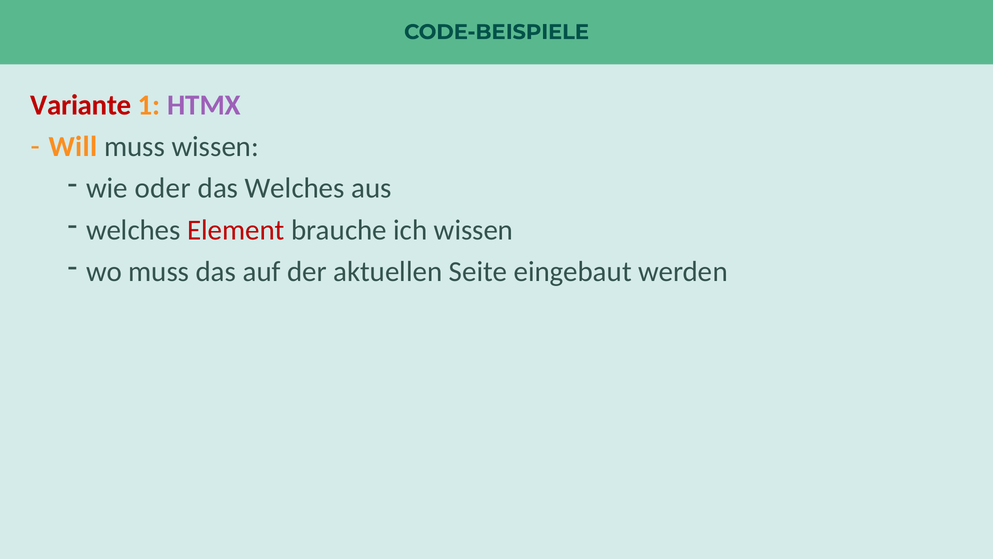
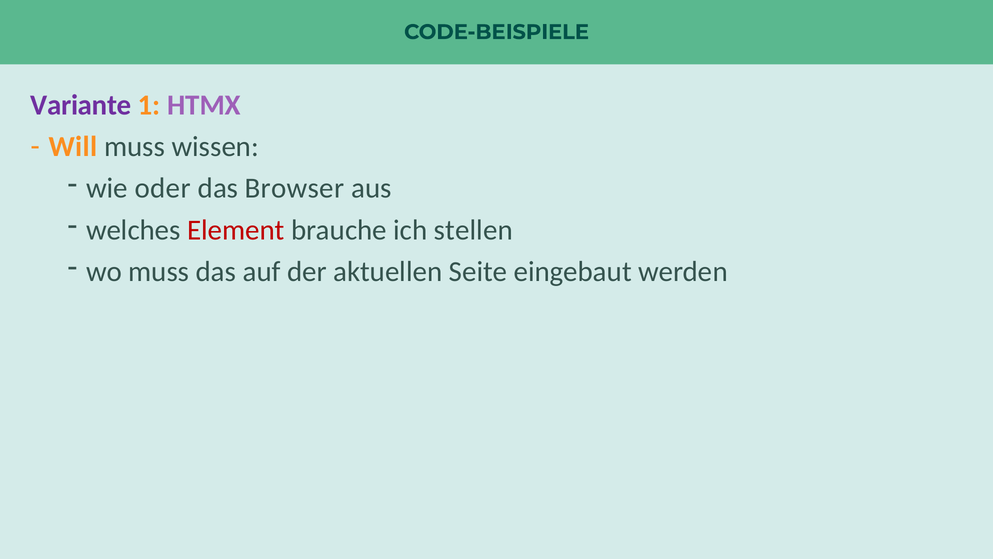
Variante colour: red -> purple
das Welches: Welches -> Browser
ich wissen: wissen -> stellen
